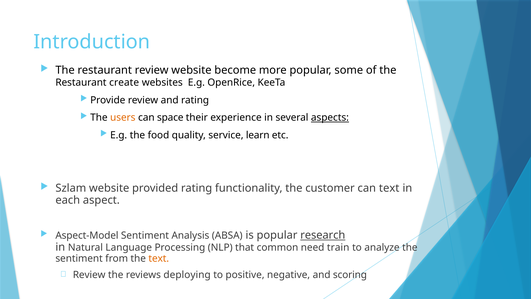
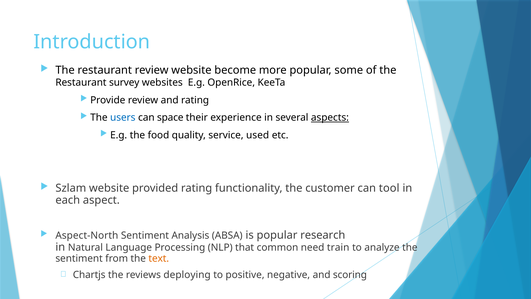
create: create -> survey
users colour: orange -> blue
learn: learn -> used
can text: text -> tool
Aspect-Model: Aspect-Model -> Aspect-North
research underline: present -> none
Review at (89, 274): Review -> Chartjs
